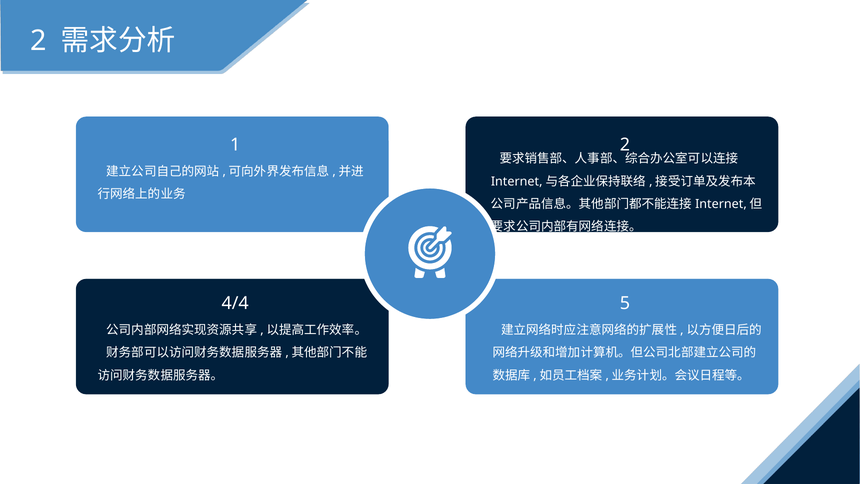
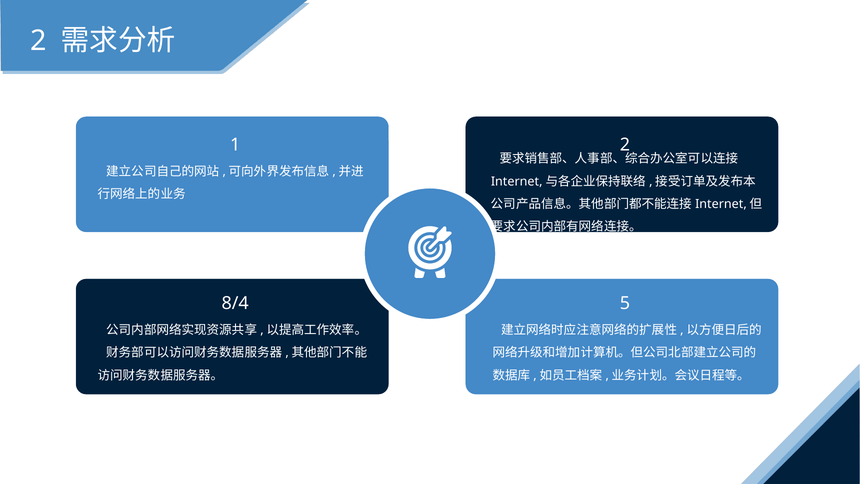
4/4: 4/4 -> 8/4
